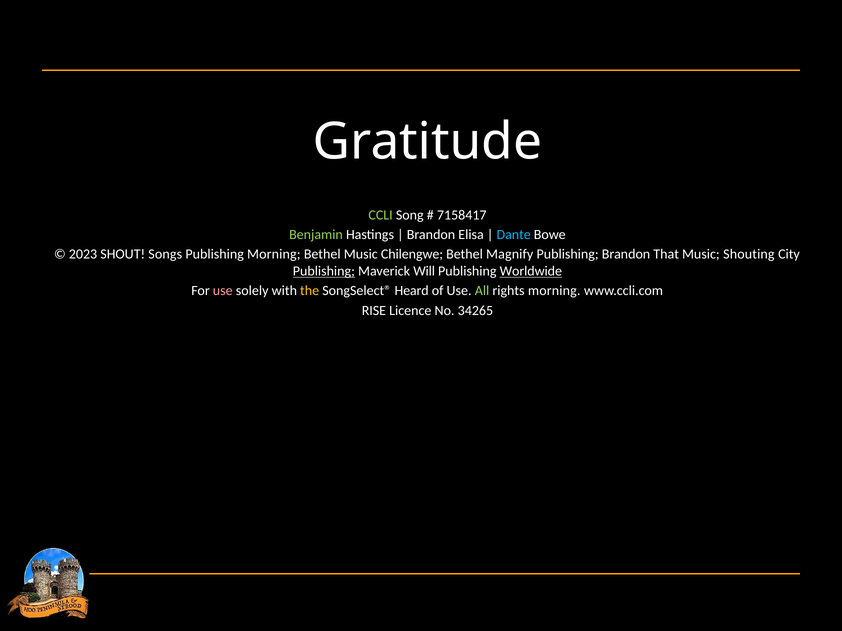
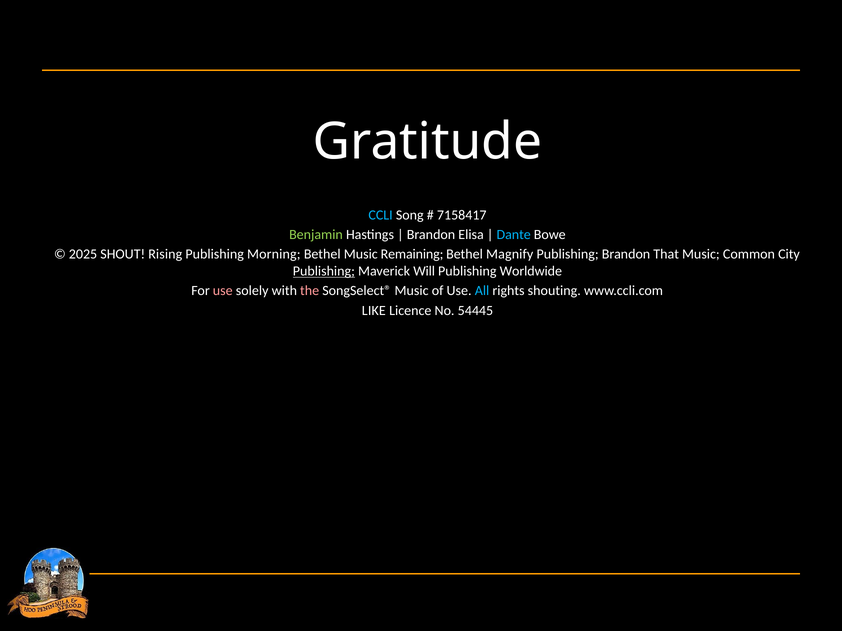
CCLI colour: light green -> light blue
2023: 2023 -> 2025
Songs: Songs -> Rising
Chilengwe: Chilengwe -> Remaining
Shouting: Shouting -> Common
Worldwide underline: present -> none
the colour: yellow -> pink
SongSelect® Heard: Heard -> Music
All colour: light green -> light blue
rights morning: morning -> shouting
RISE: RISE -> LIKE
34265: 34265 -> 54445
